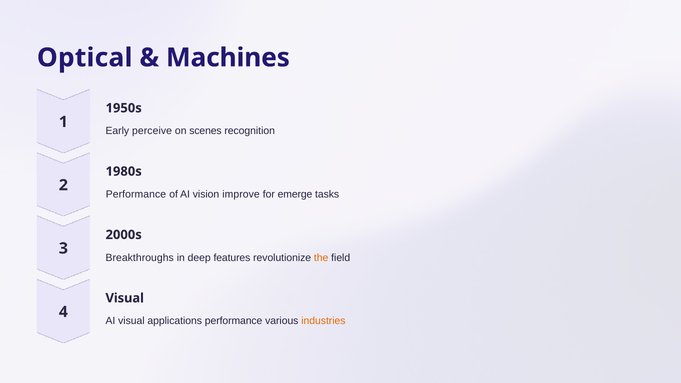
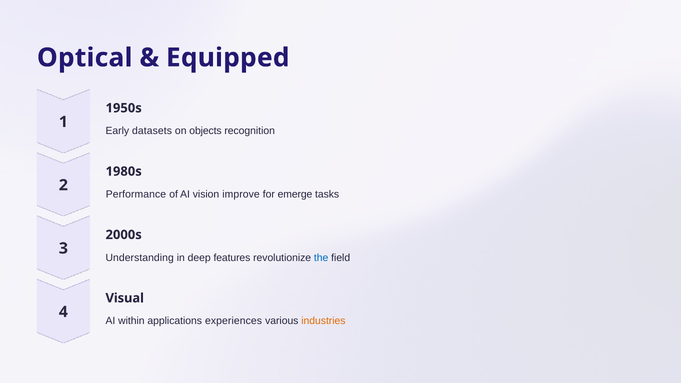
Machines: Machines -> Equipped
perceive: perceive -> datasets
scenes: scenes -> objects
Breakthroughs: Breakthroughs -> Understanding
the colour: orange -> blue
AI visual: visual -> within
applications performance: performance -> experiences
